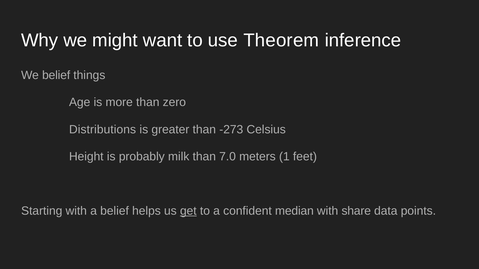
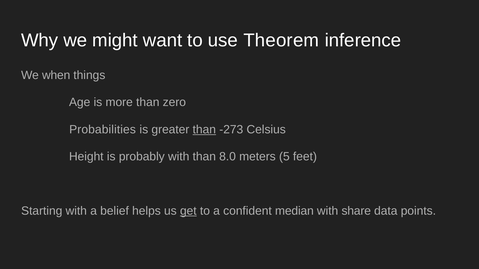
We belief: belief -> when
Distributions: Distributions -> Probabilities
than at (204, 130) underline: none -> present
probably milk: milk -> with
7.0: 7.0 -> 8.0
1: 1 -> 5
